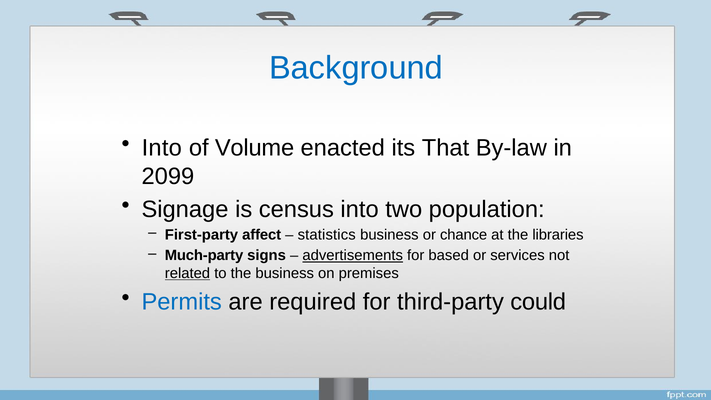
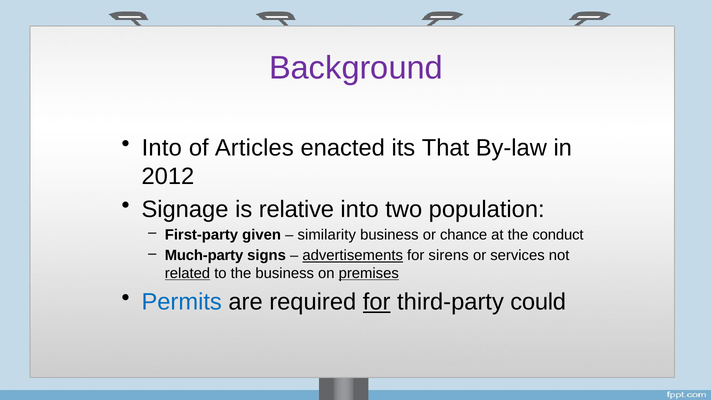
Background colour: blue -> purple
Volume: Volume -> Articles
2099: 2099 -> 2012
census: census -> relative
affect: affect -> given
statistics: statistics -> similarity
libraries: libraries -> conduct
based: based -> sirens
premises underline: none -> present
for at (377, 302) underline: none -> present
